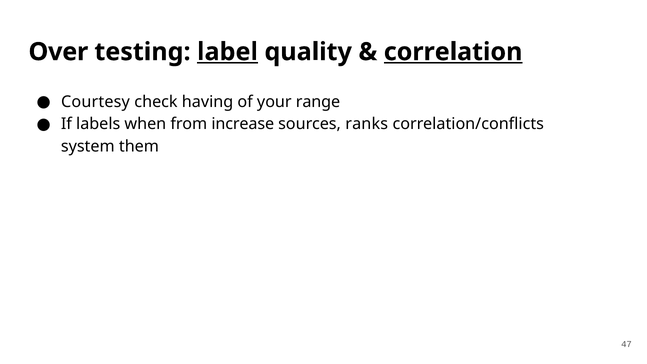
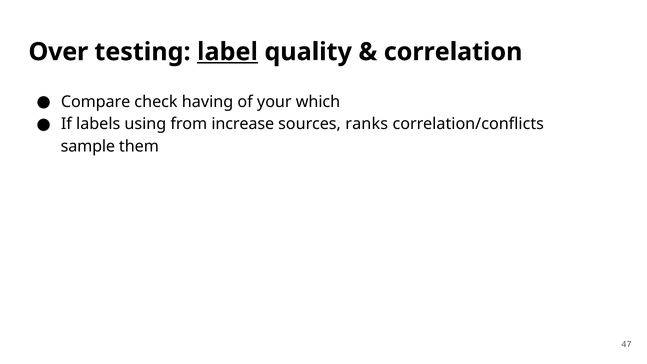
correlation underline: present -> none
Courtesy: Courtesy -> Compare
range: range -> which
when: when -> using
system: system -> sample
